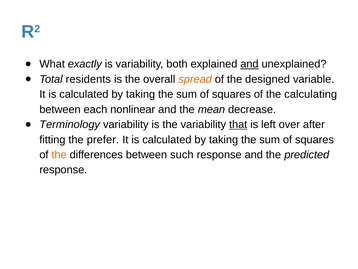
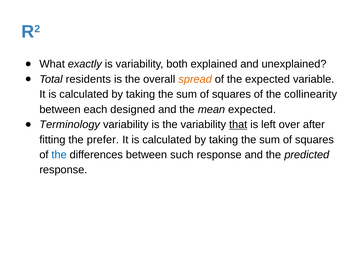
and at (249, 64) underline: present -> none
the designed: designed -> expected
calculating: calculating -> collinearity
nonlinear: nonlinear -> designed
mean decrease: decrease -> expected
the at (59, 154) colour: orange -> blue
